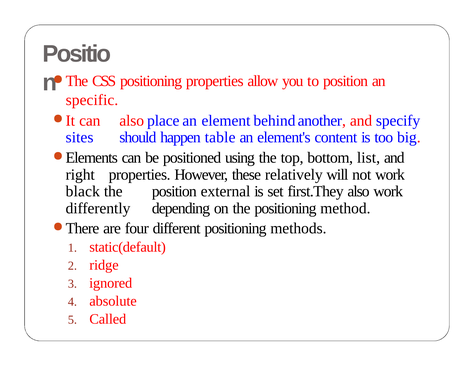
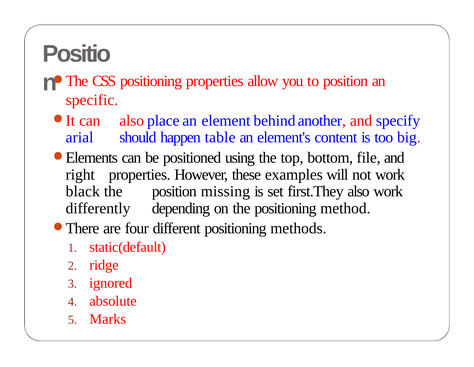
sites: sites -> arial
list: list -> file
relatively: relatively -> examples
external: external -> missing
Called: Called -> Marks
